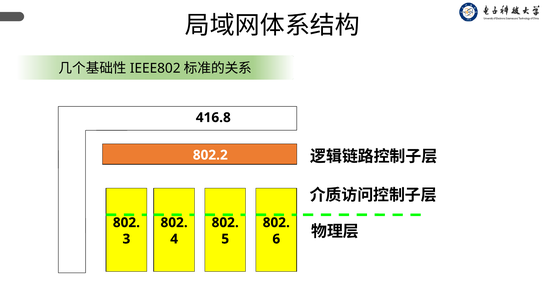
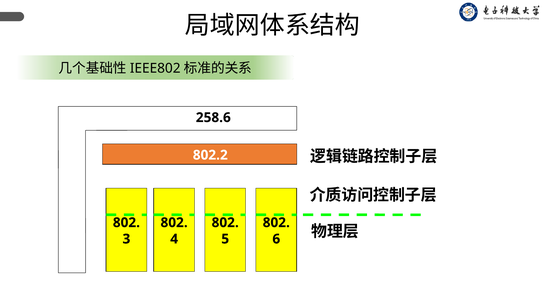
416.8: 416.8 -> 258.6
